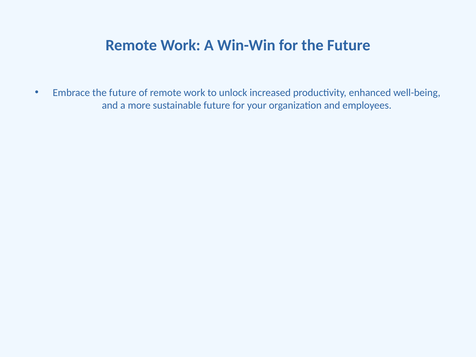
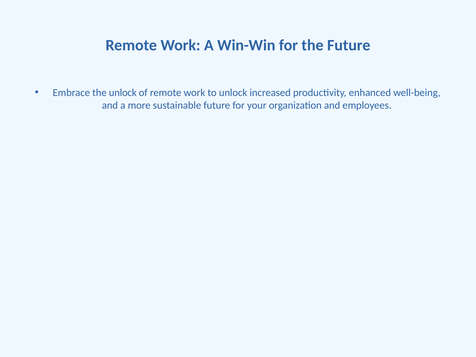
Embrace the future: future -> unlock
